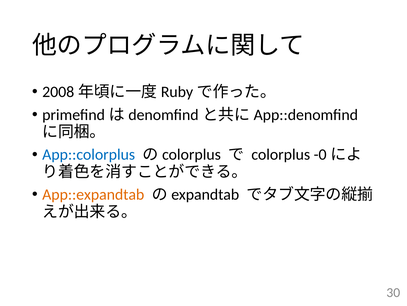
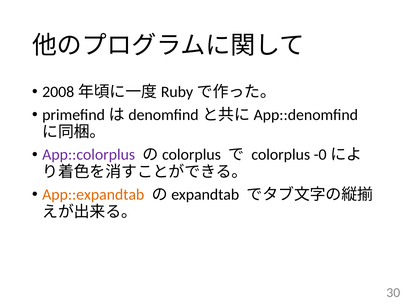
App::colorplus colour: blue -> purple
